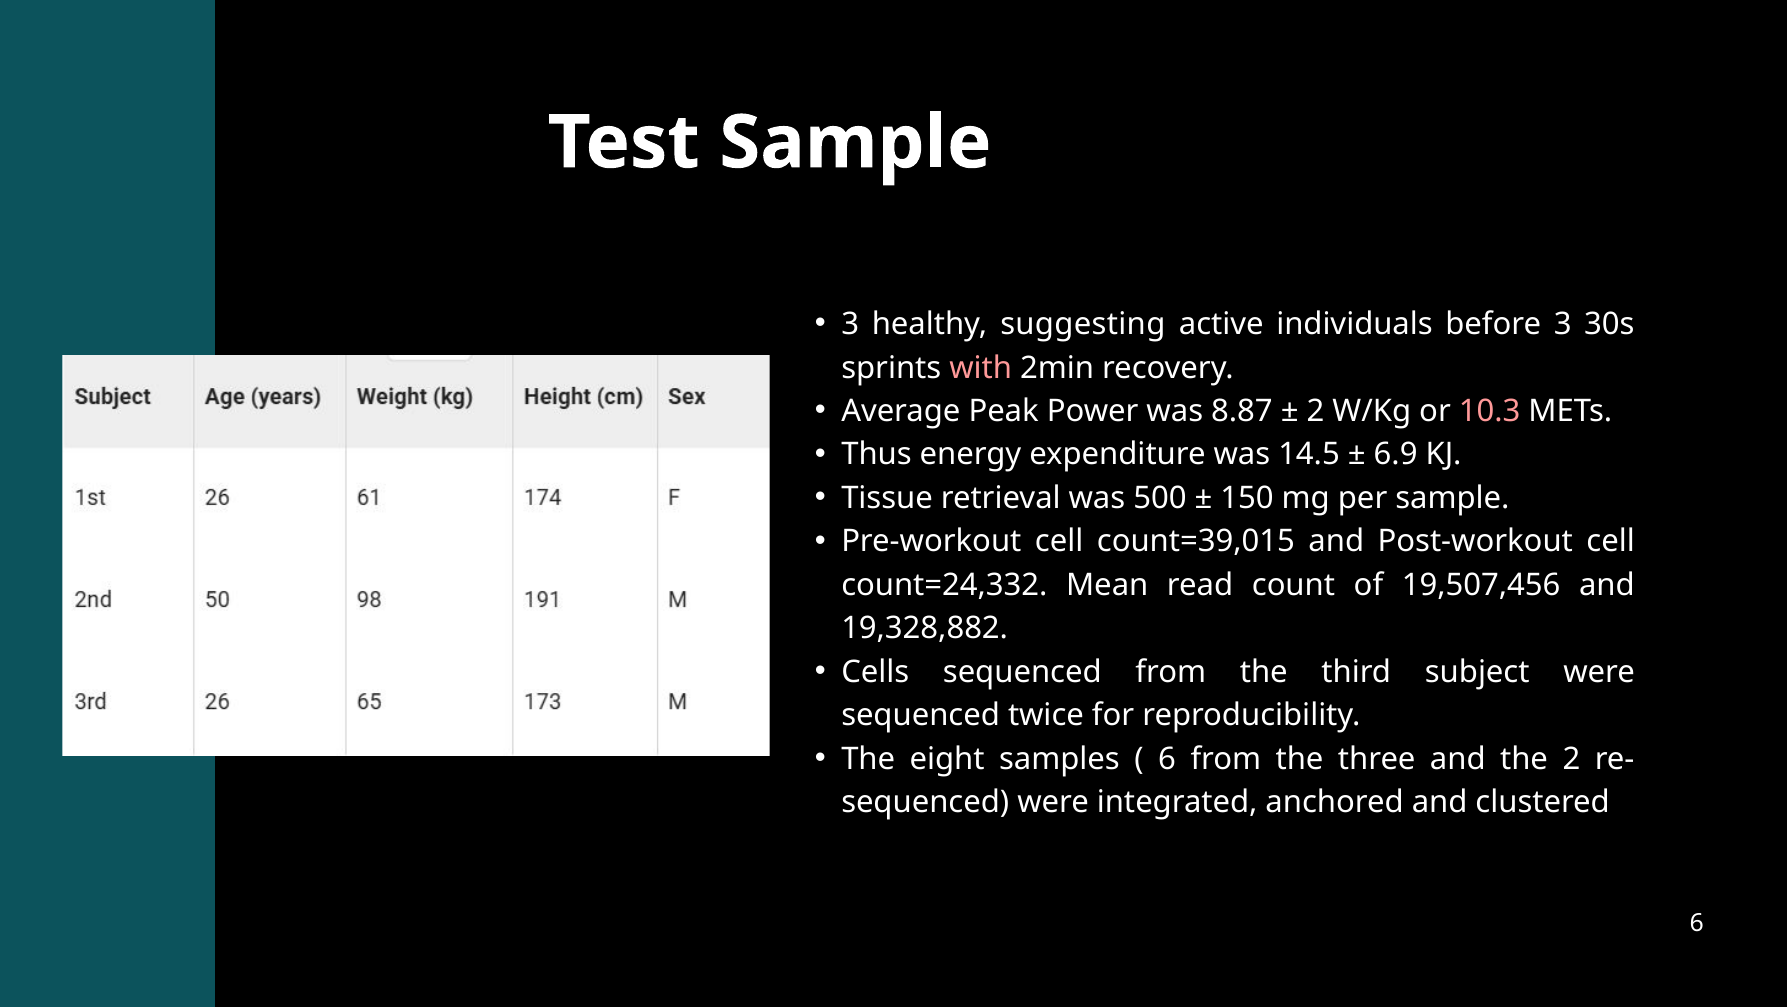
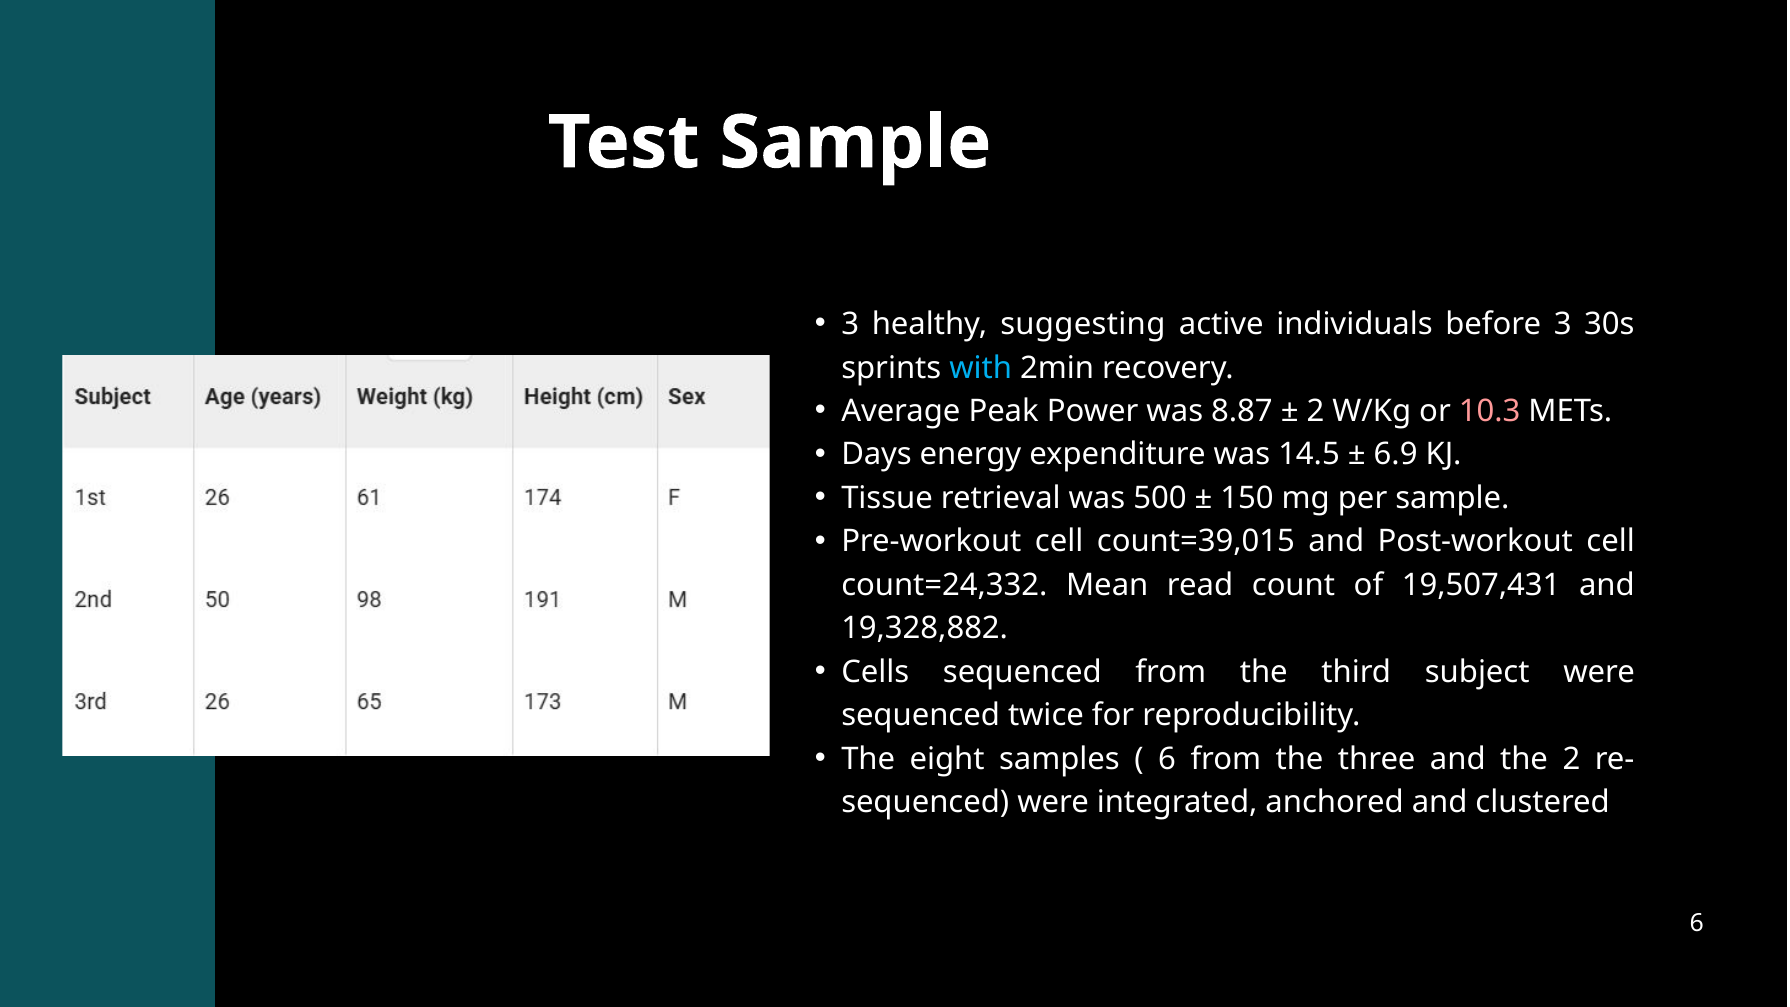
with colour: pink -> light blue
Thus: Thus -> Days
19,507,456: 19,507,456 -> 19,507,431
